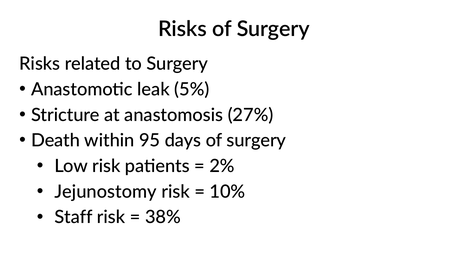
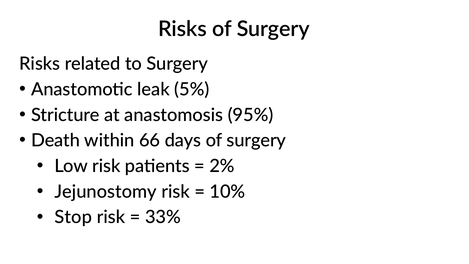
27%: 27% -> 95%
95: 95 -> 66
Staff: Staff -> Stop
38%: 38% -> 33%
